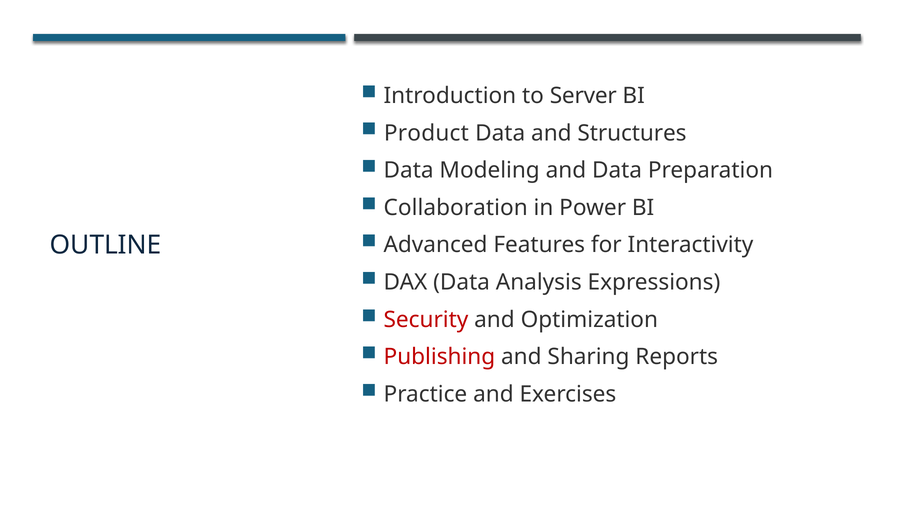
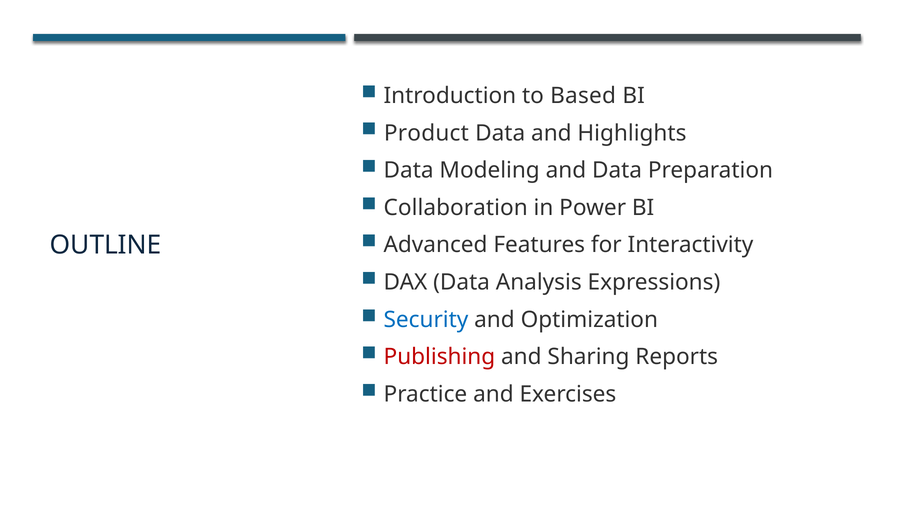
Server: Server -> Based
Structures: Structures -> Highlights
Security colour: red -> blue
